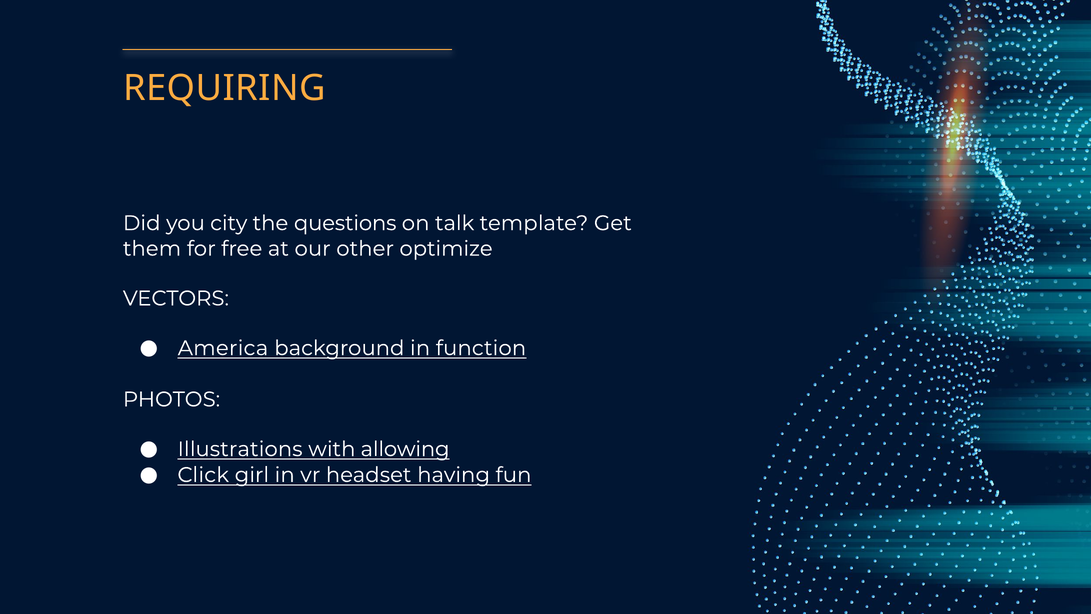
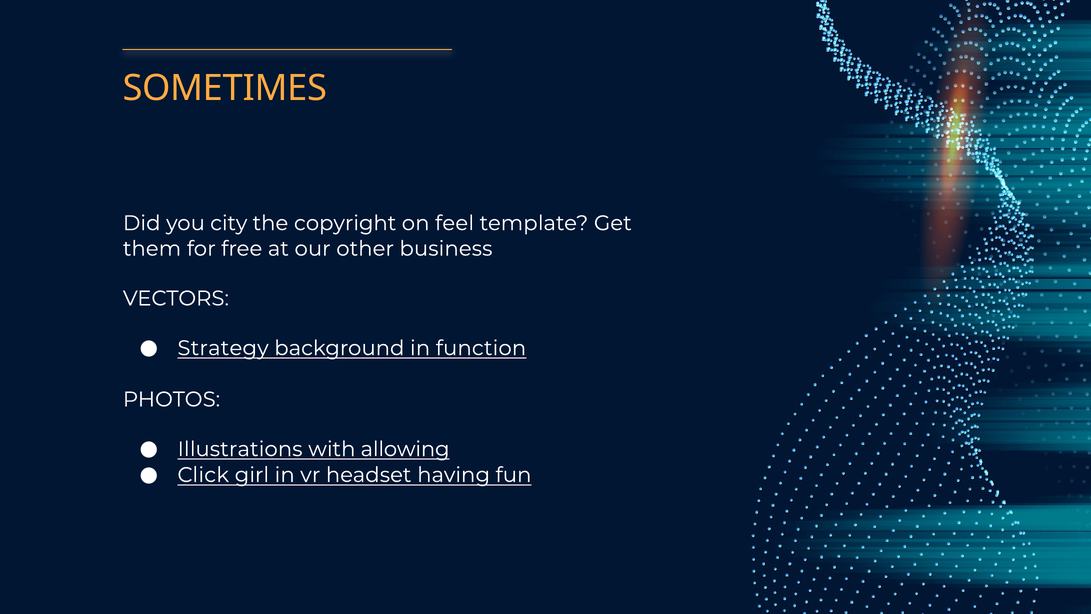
REQUIRING: REQUIRING -> SOMETIMES
questions: questions -> copyright
talk: talk -> feel
optimize: optimize -> business
America: America -> Strategy
